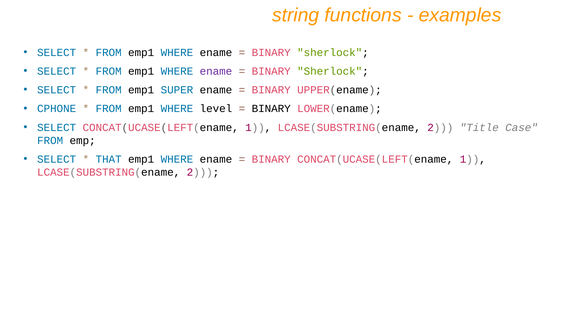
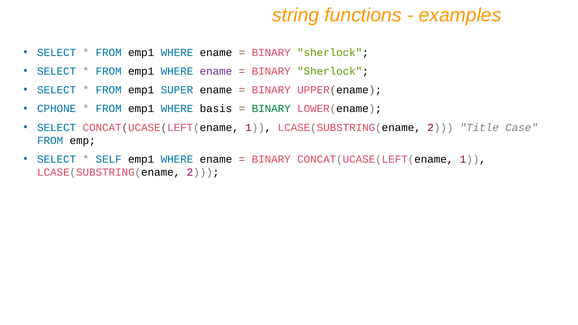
level: level -> basis
BINARY at (271, 109) colour: black -> green
THAT: THAT -> SELF
